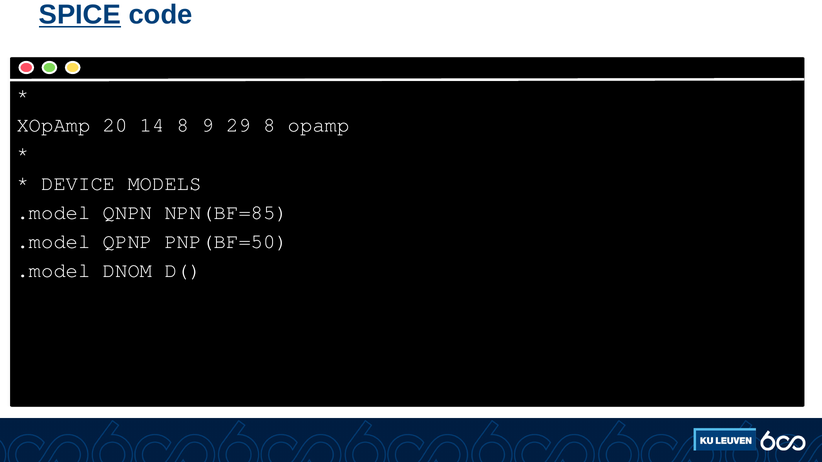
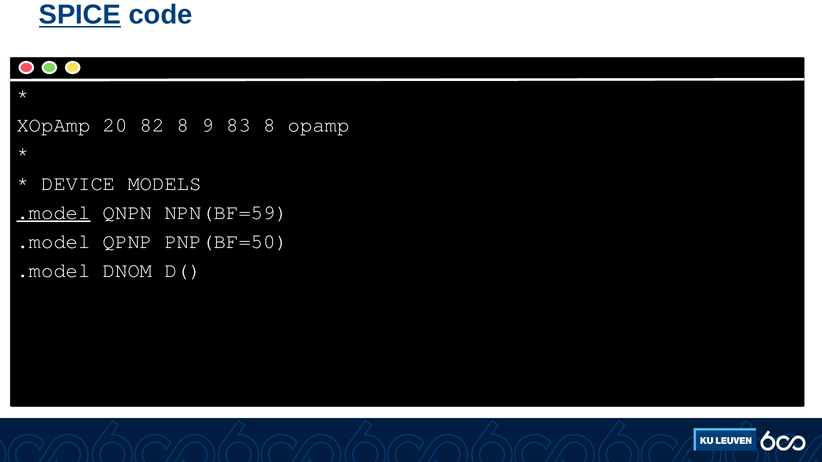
14: 14 -> 82
29: 29 -> 83
.model at (54, 213) underline: none -> present
NPN(BF=85: NPN(BF=85 -> NPN(BF=59
